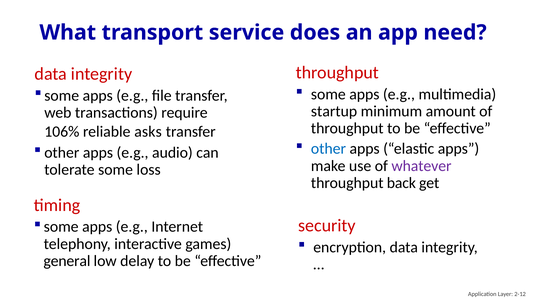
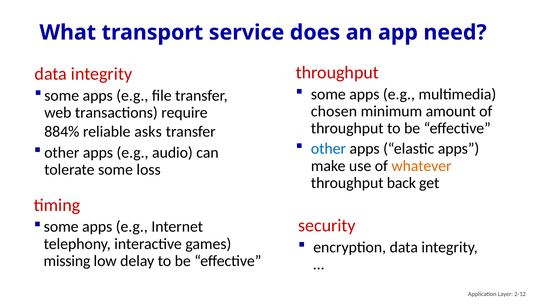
startup: startup -> chosen
106%: 106% -> 884%
whatever colour: purple -> orange
general: general -> missing
